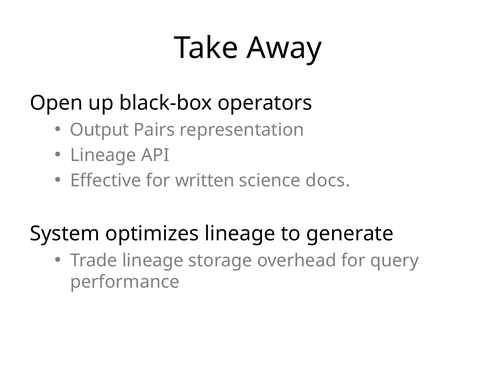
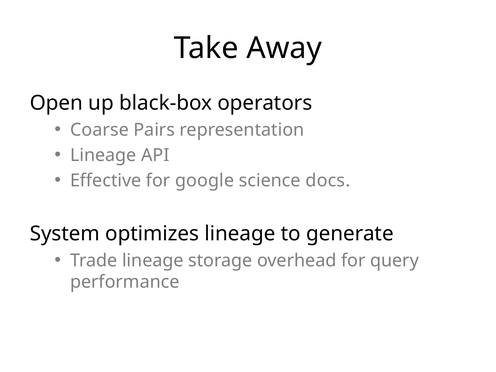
Output: Output -> Coarse
written: written -> google
